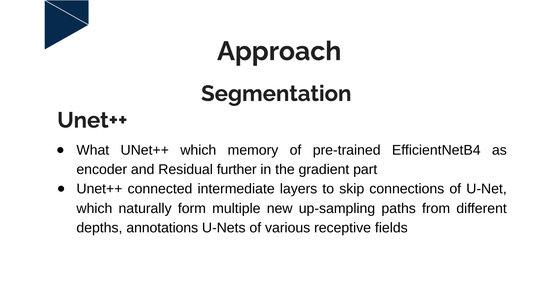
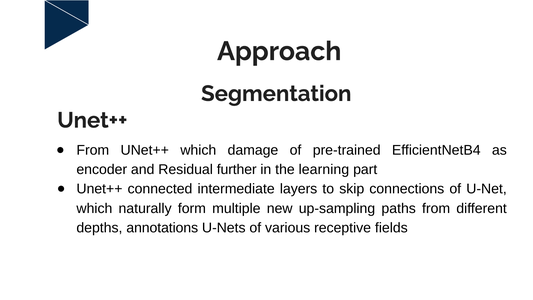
What at (93, 150): What -> From
memory: memory -> damage
gradient: gradient -> learning
